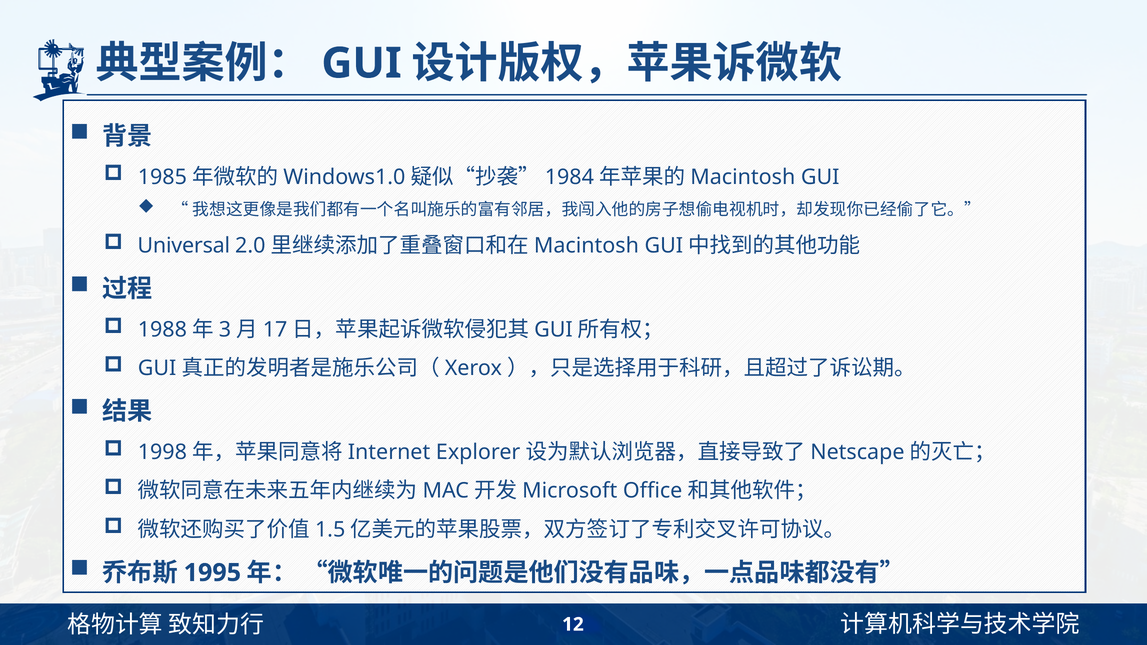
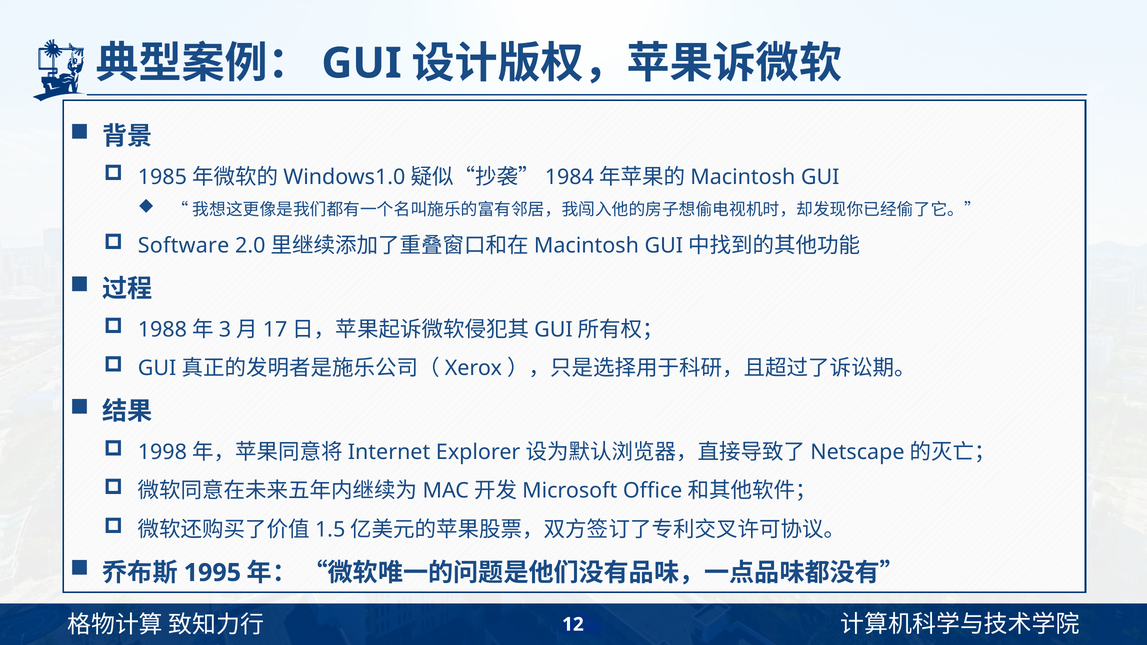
Universal: Universal -> Software
